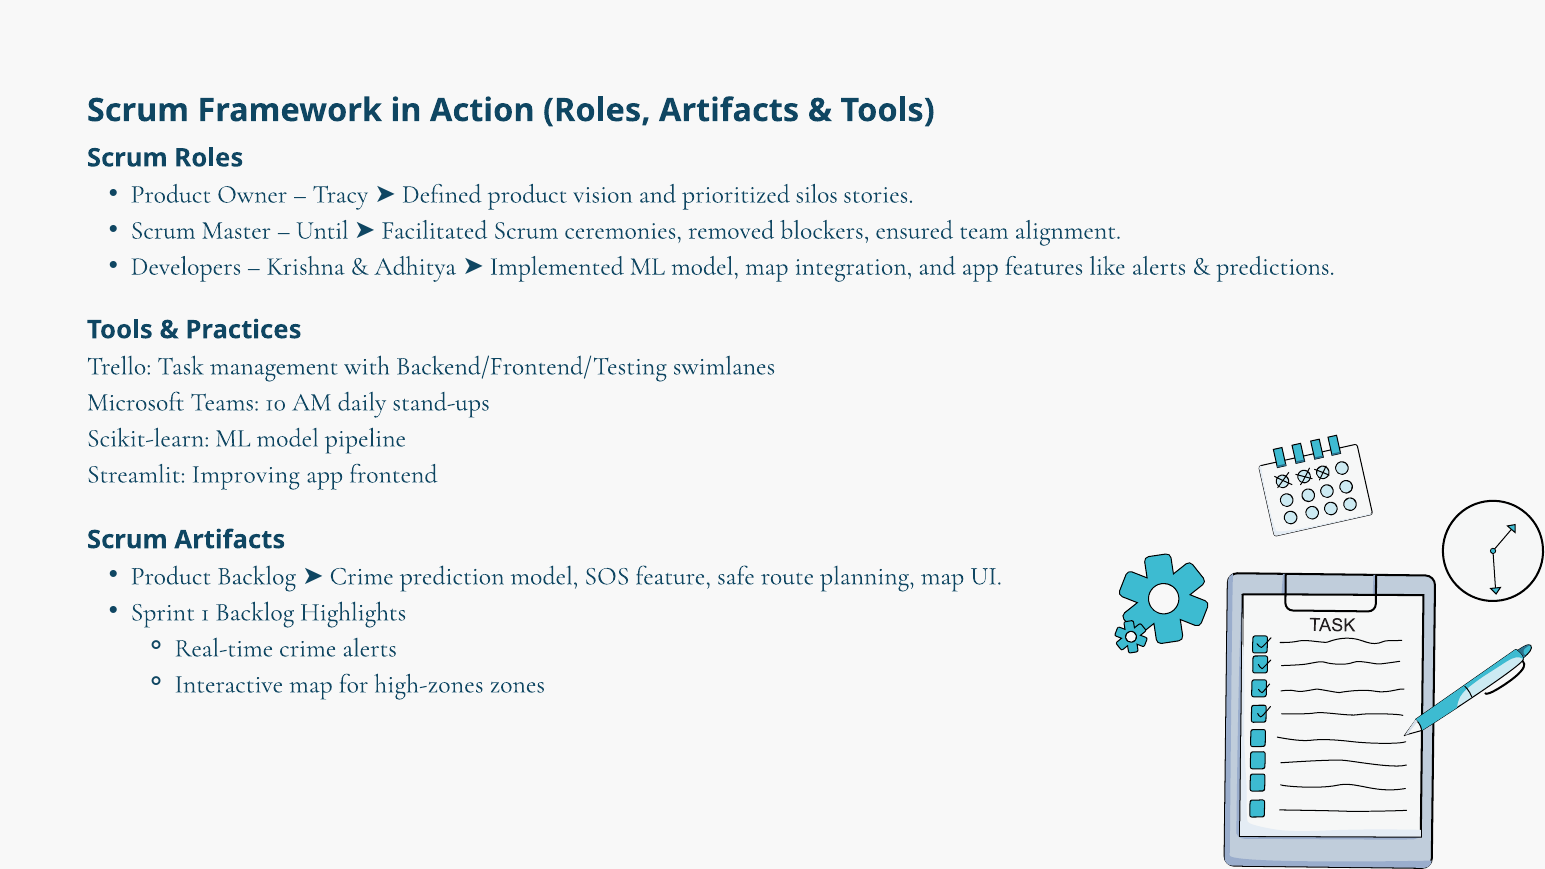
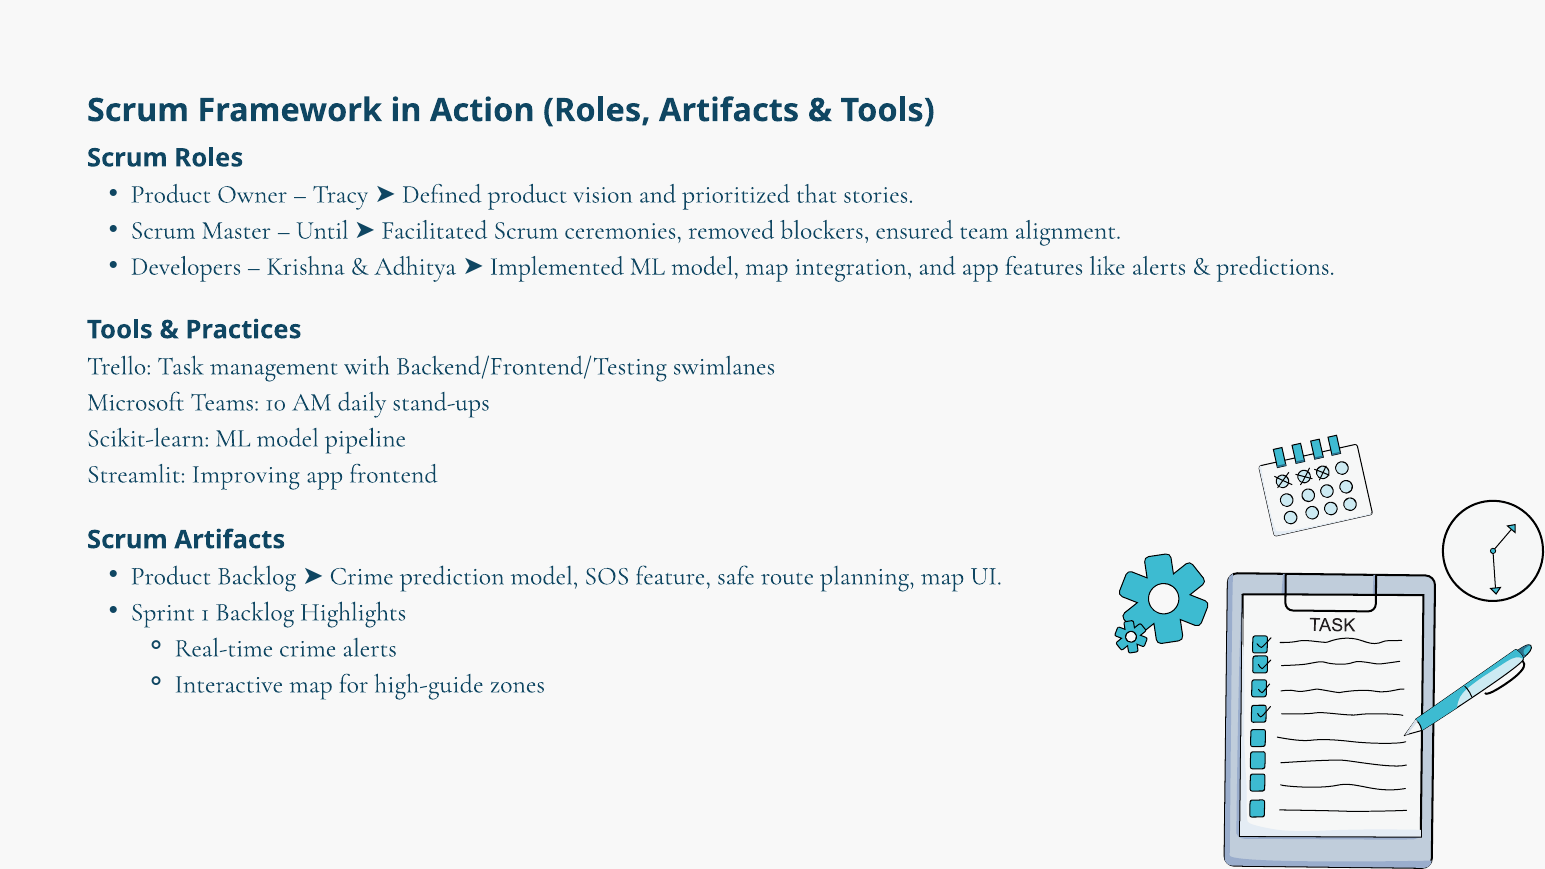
silos: silos -> that
high-zones: high-zones -> high-guide
